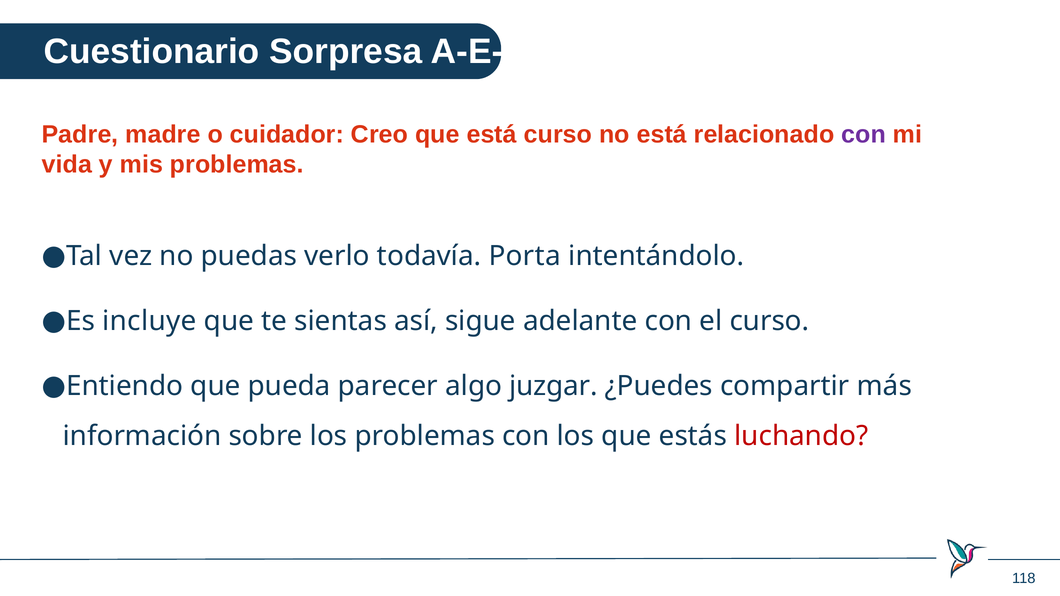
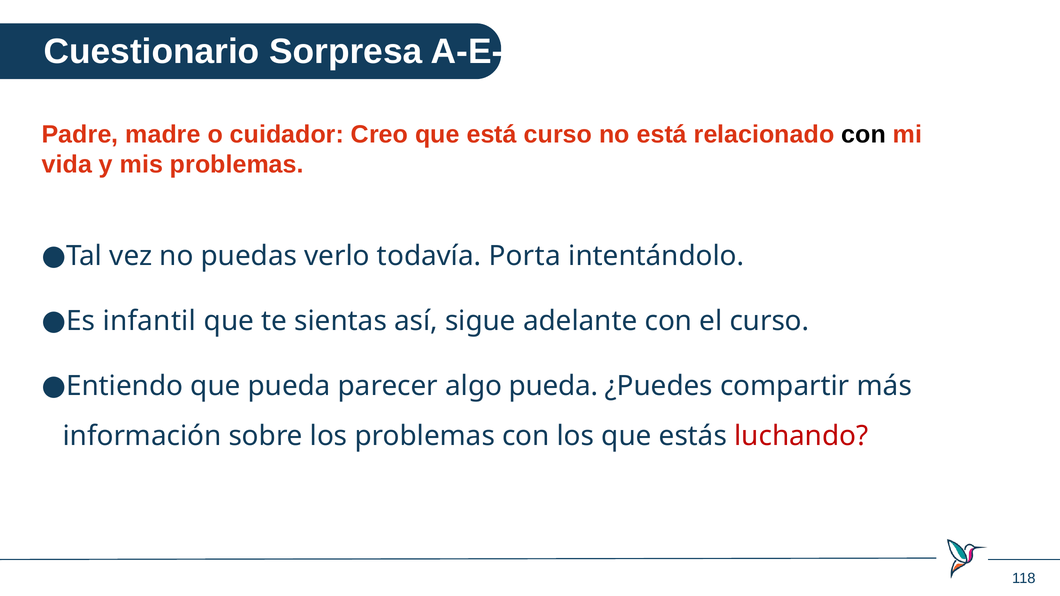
con at (864, 135) colour: purple -> black
incluye: incluye -> infantil
algo juzgar: juzgar -> pueda
